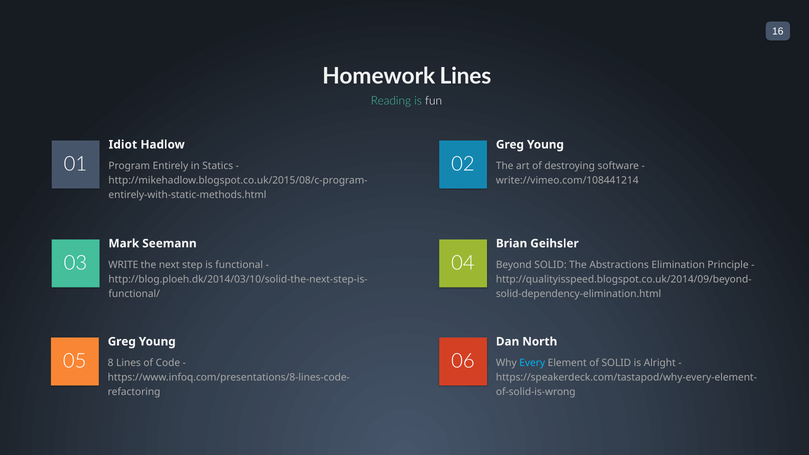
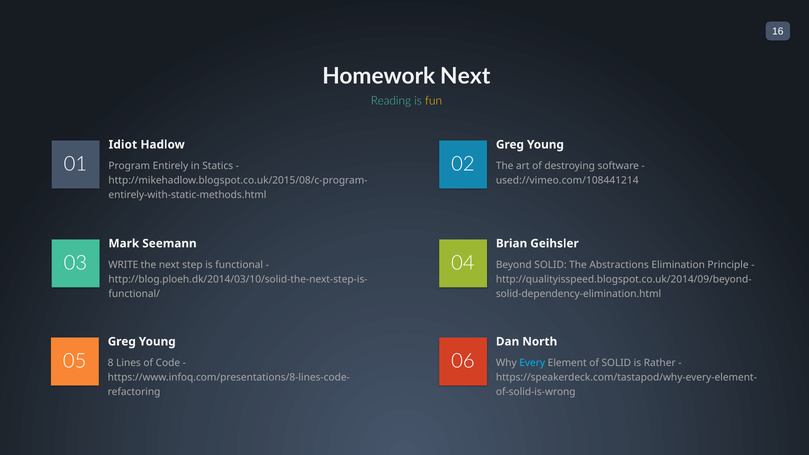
Homework Lines: Lines -> Next
fun colour: white -> yellow
write://vimeo.com/108441214: write://vimeo.com/108441214 -> used://vimeo.com/108441214
Alright: Alright -> Rather
